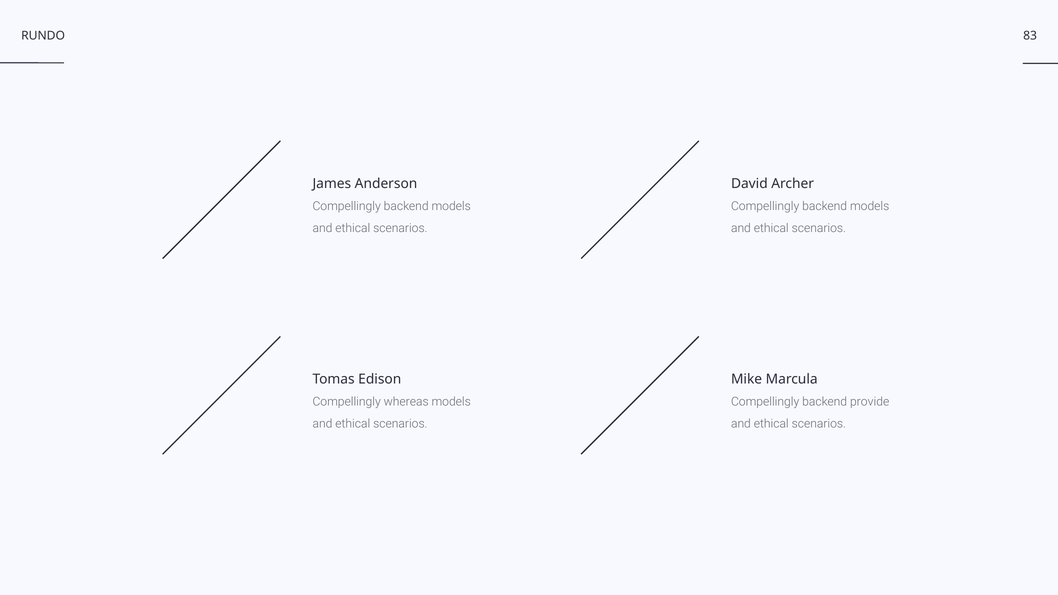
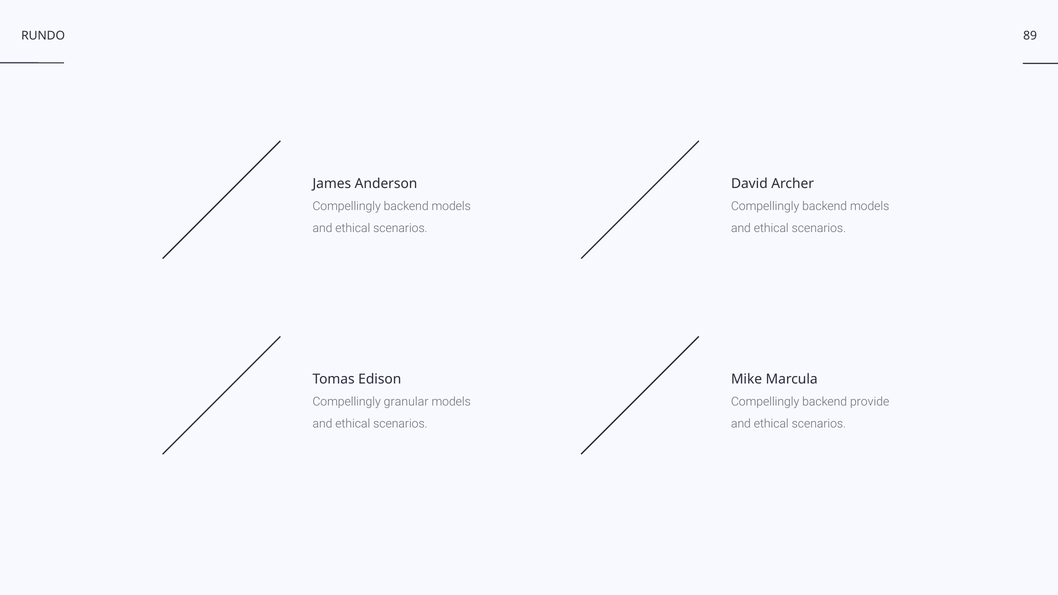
83: 83 -> 89
whereas: whereas -> granular
